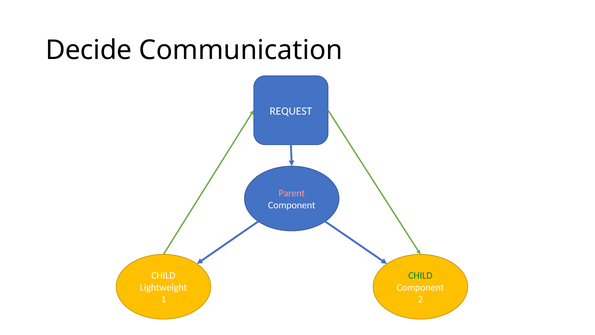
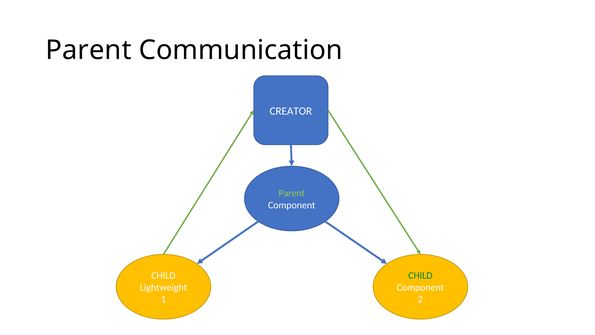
Decide at (89, 50): Decide -> Parent
REQUEST: REQUEST -> CREATOR
Parent at (292, 193) colour: pink -> light green
